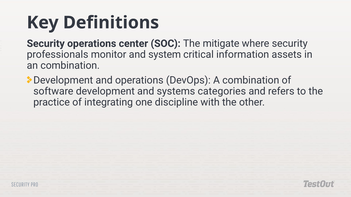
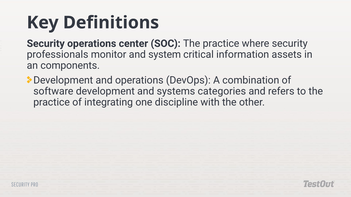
SOC The mitigate: mitigate -> practice
an combination: combination -> components
